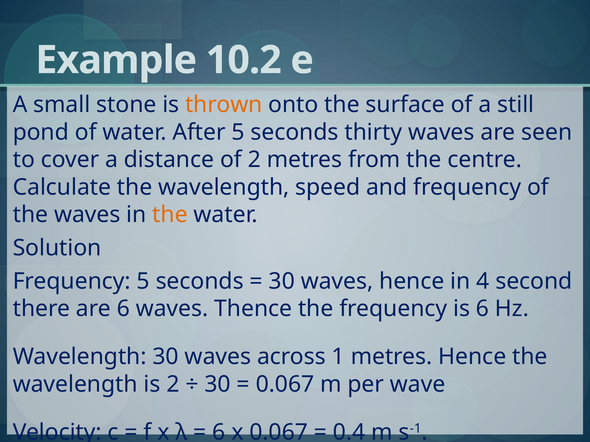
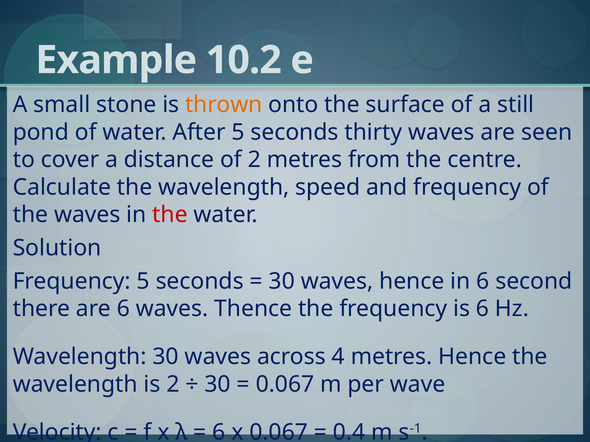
the at (170, 215) colour: orange -> red
in 4: 4 -> 6
1: 1 -> 4
